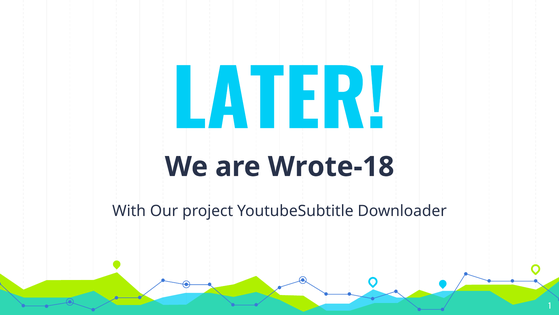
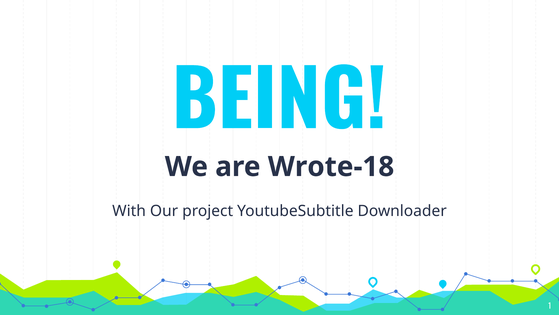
LATER: LATER -> BEING
